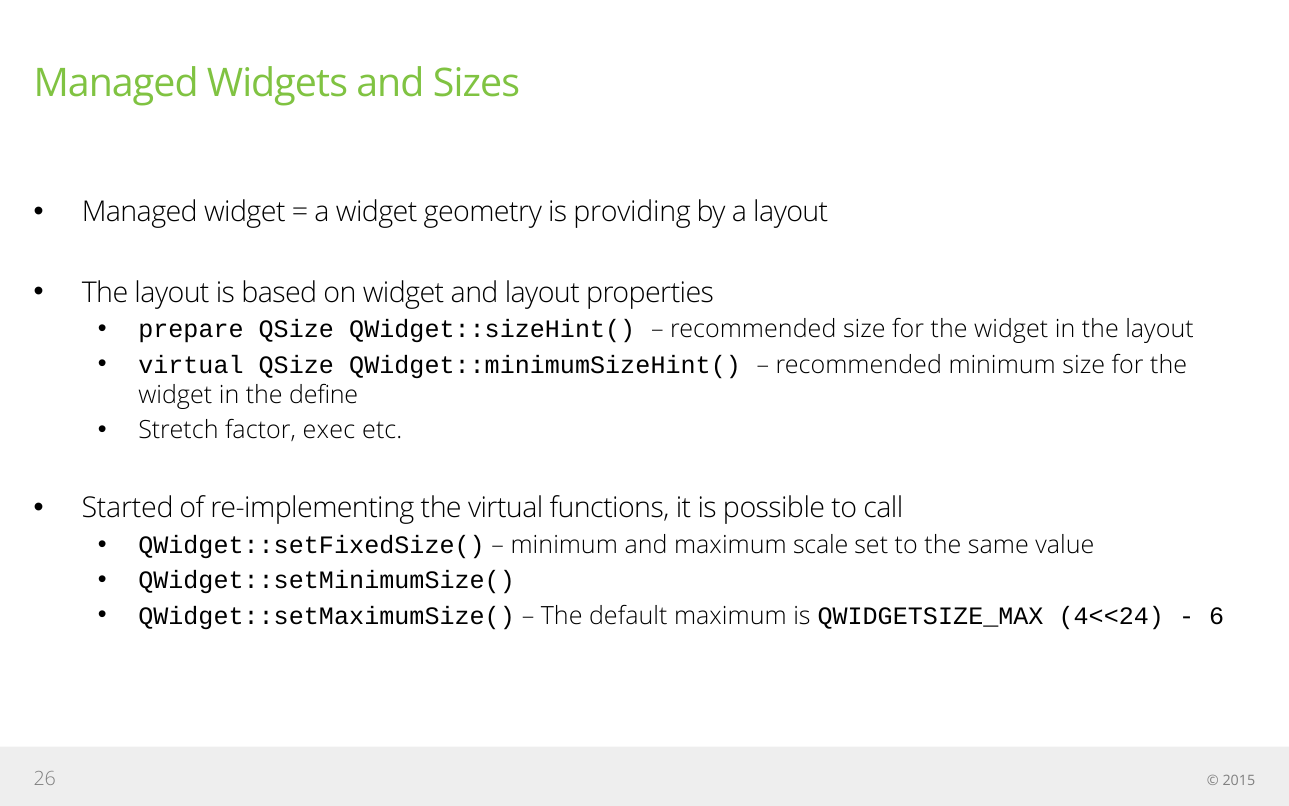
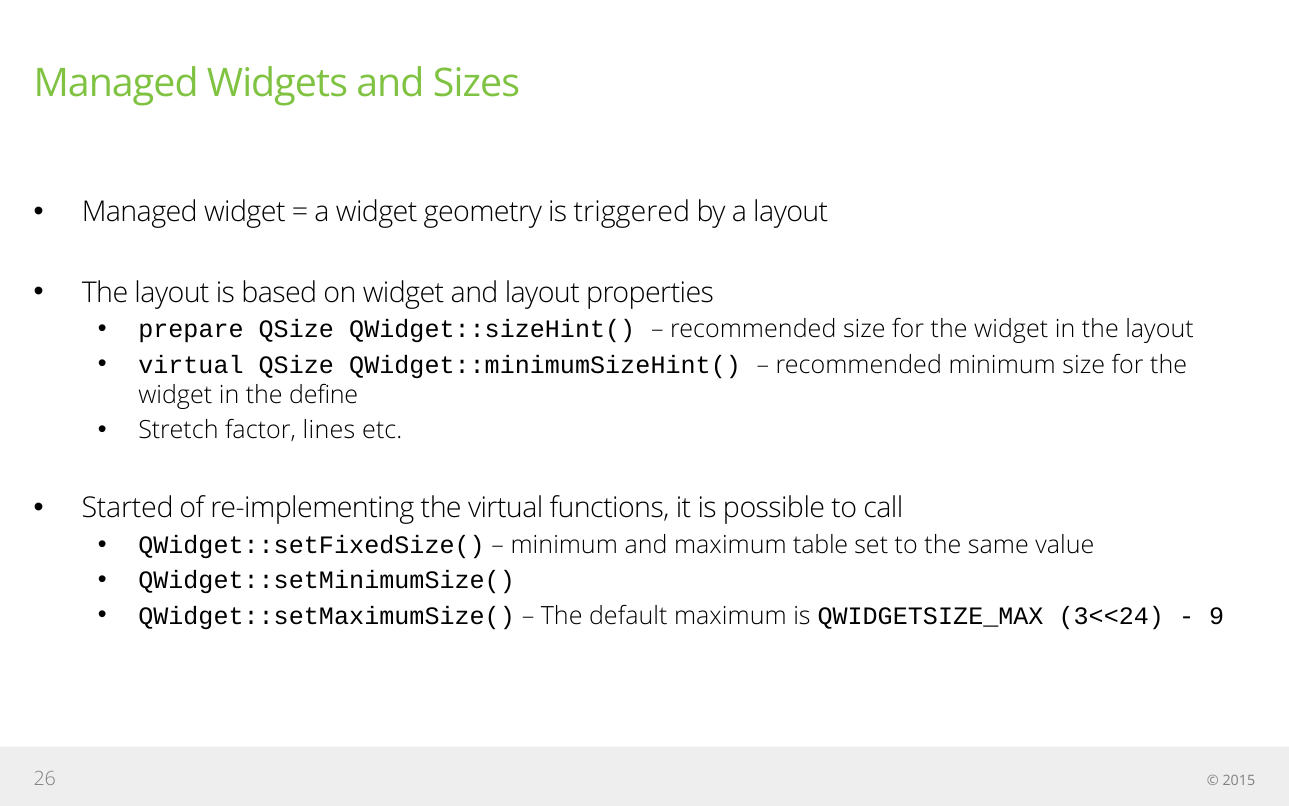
providing: providing -> triggered
exec: exec -> lines
scale: scale -> table
4<<24: 4<<24 -> 3<<24
6: 6 -> 9
